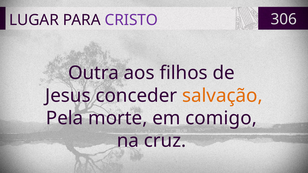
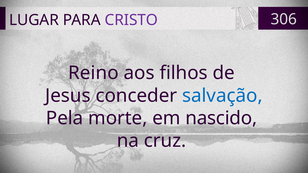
Outra: Outra -> Reino
salvação colour: orange -> blue
comigo: comigo -> nascido
